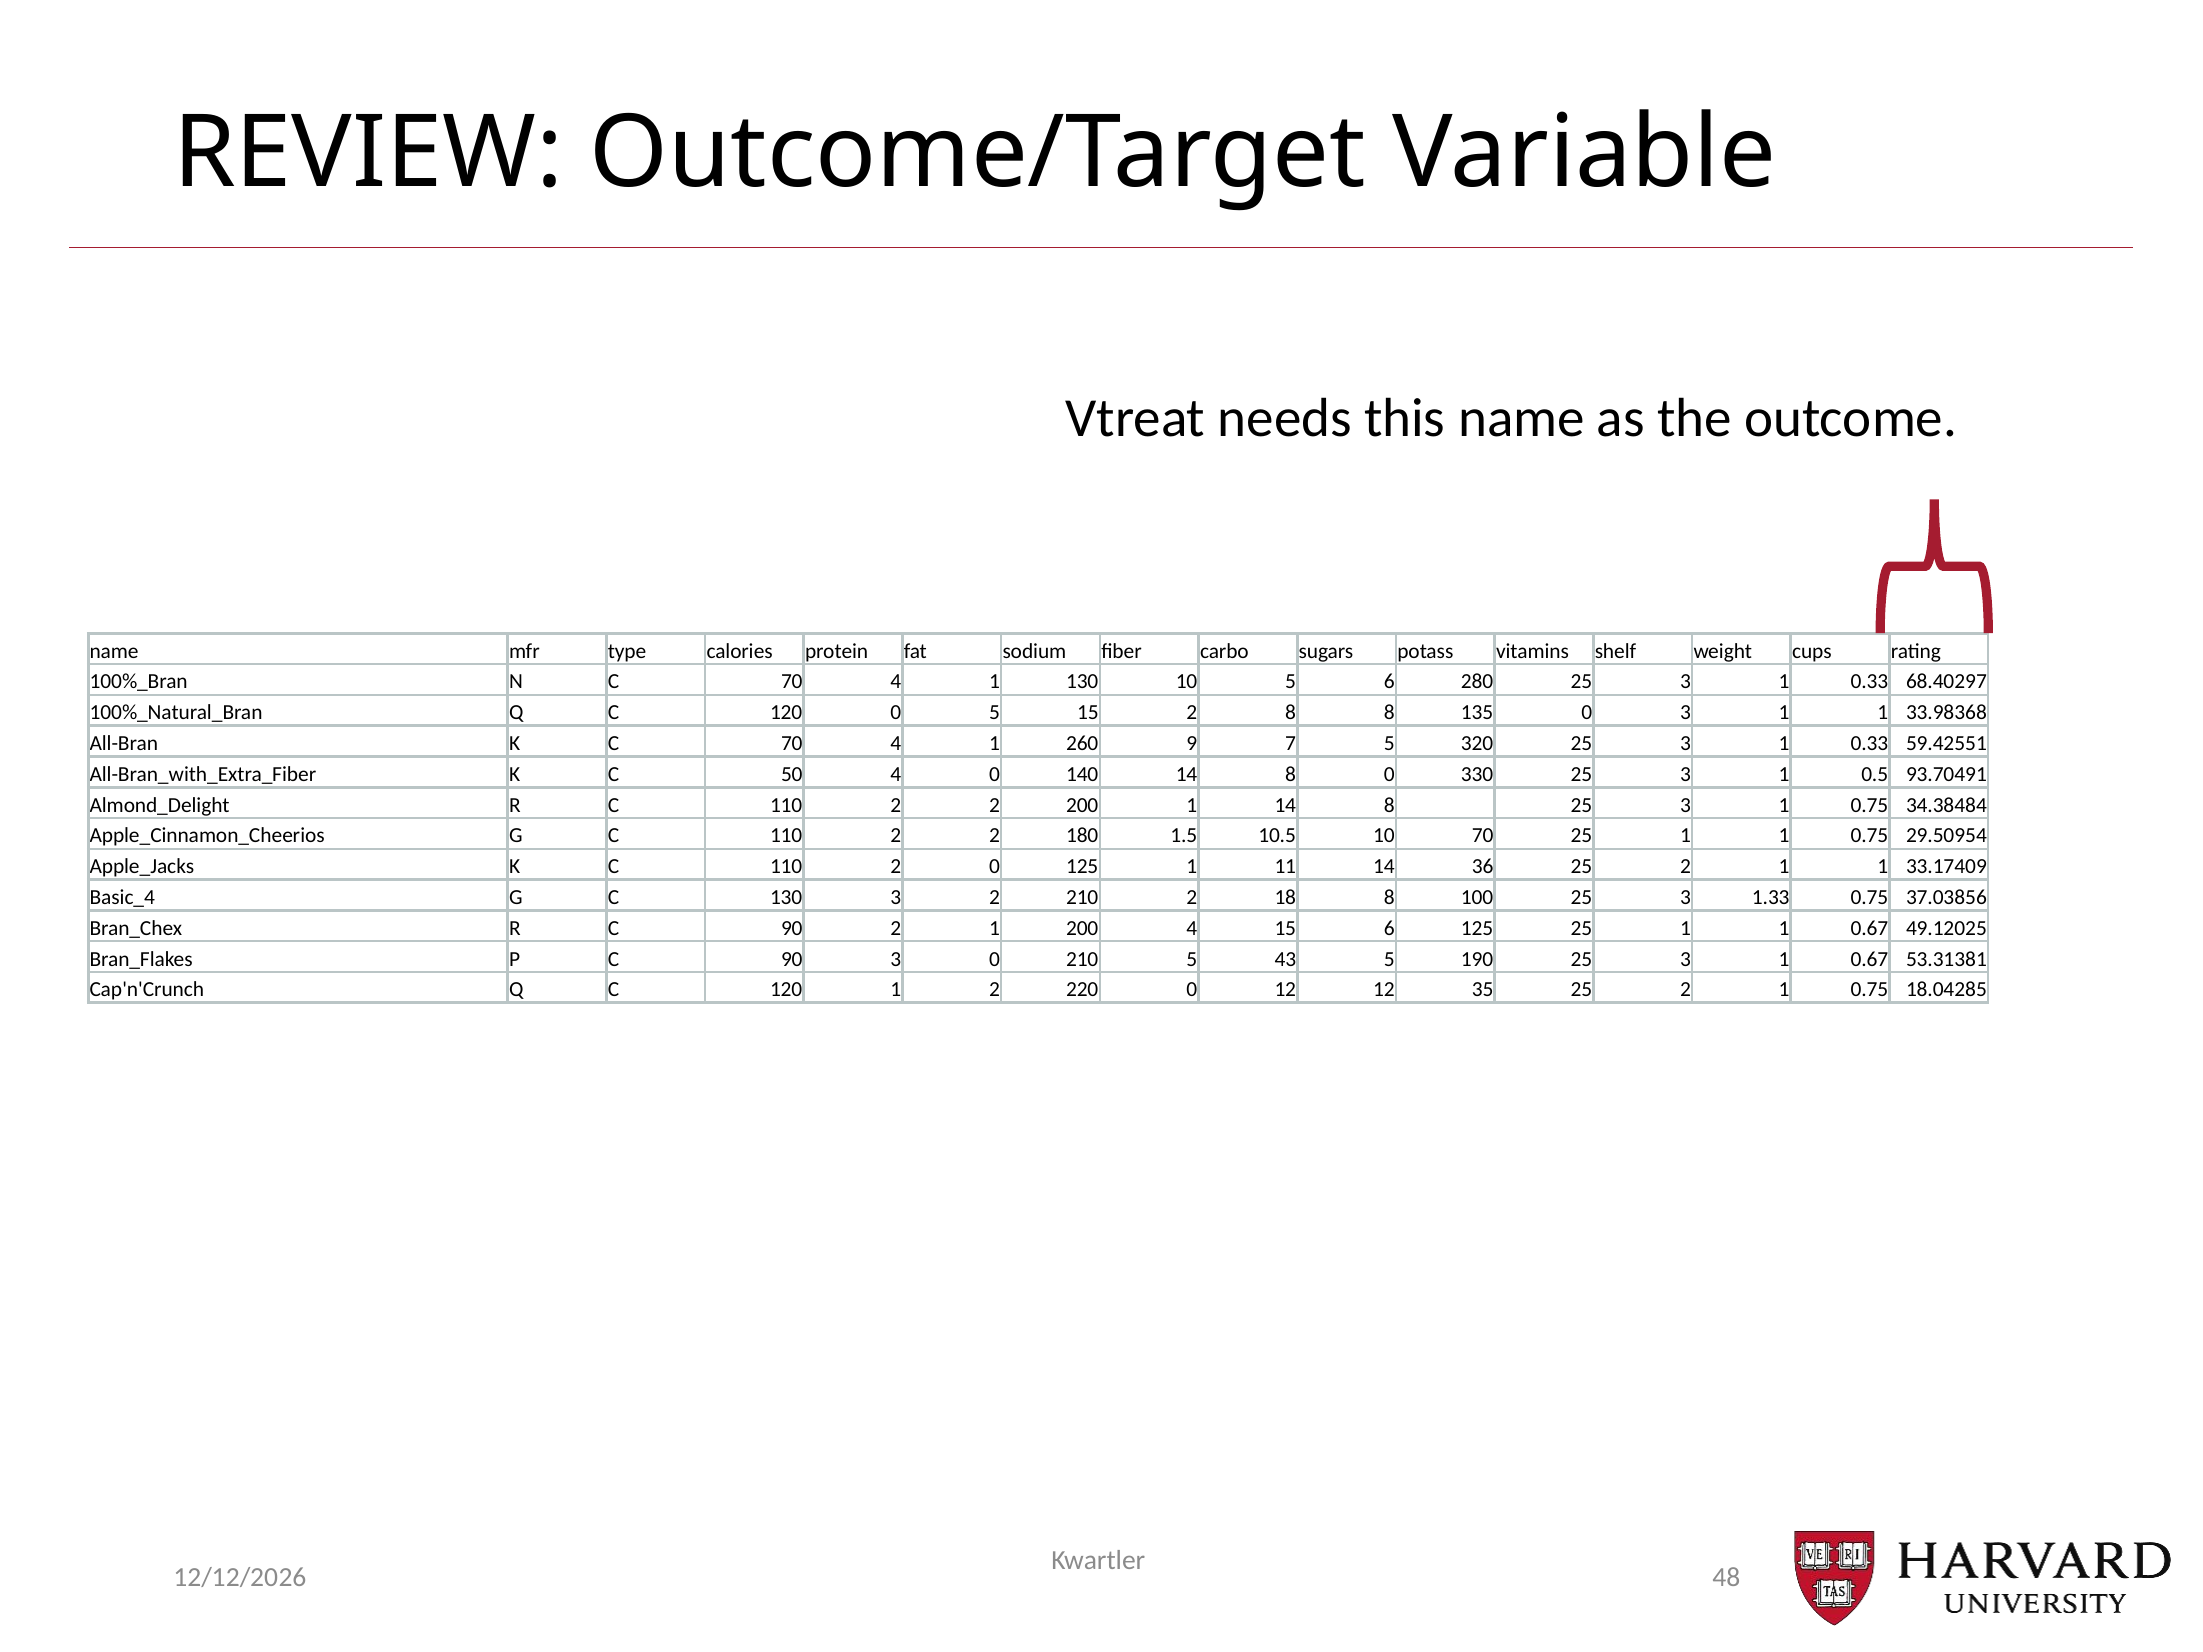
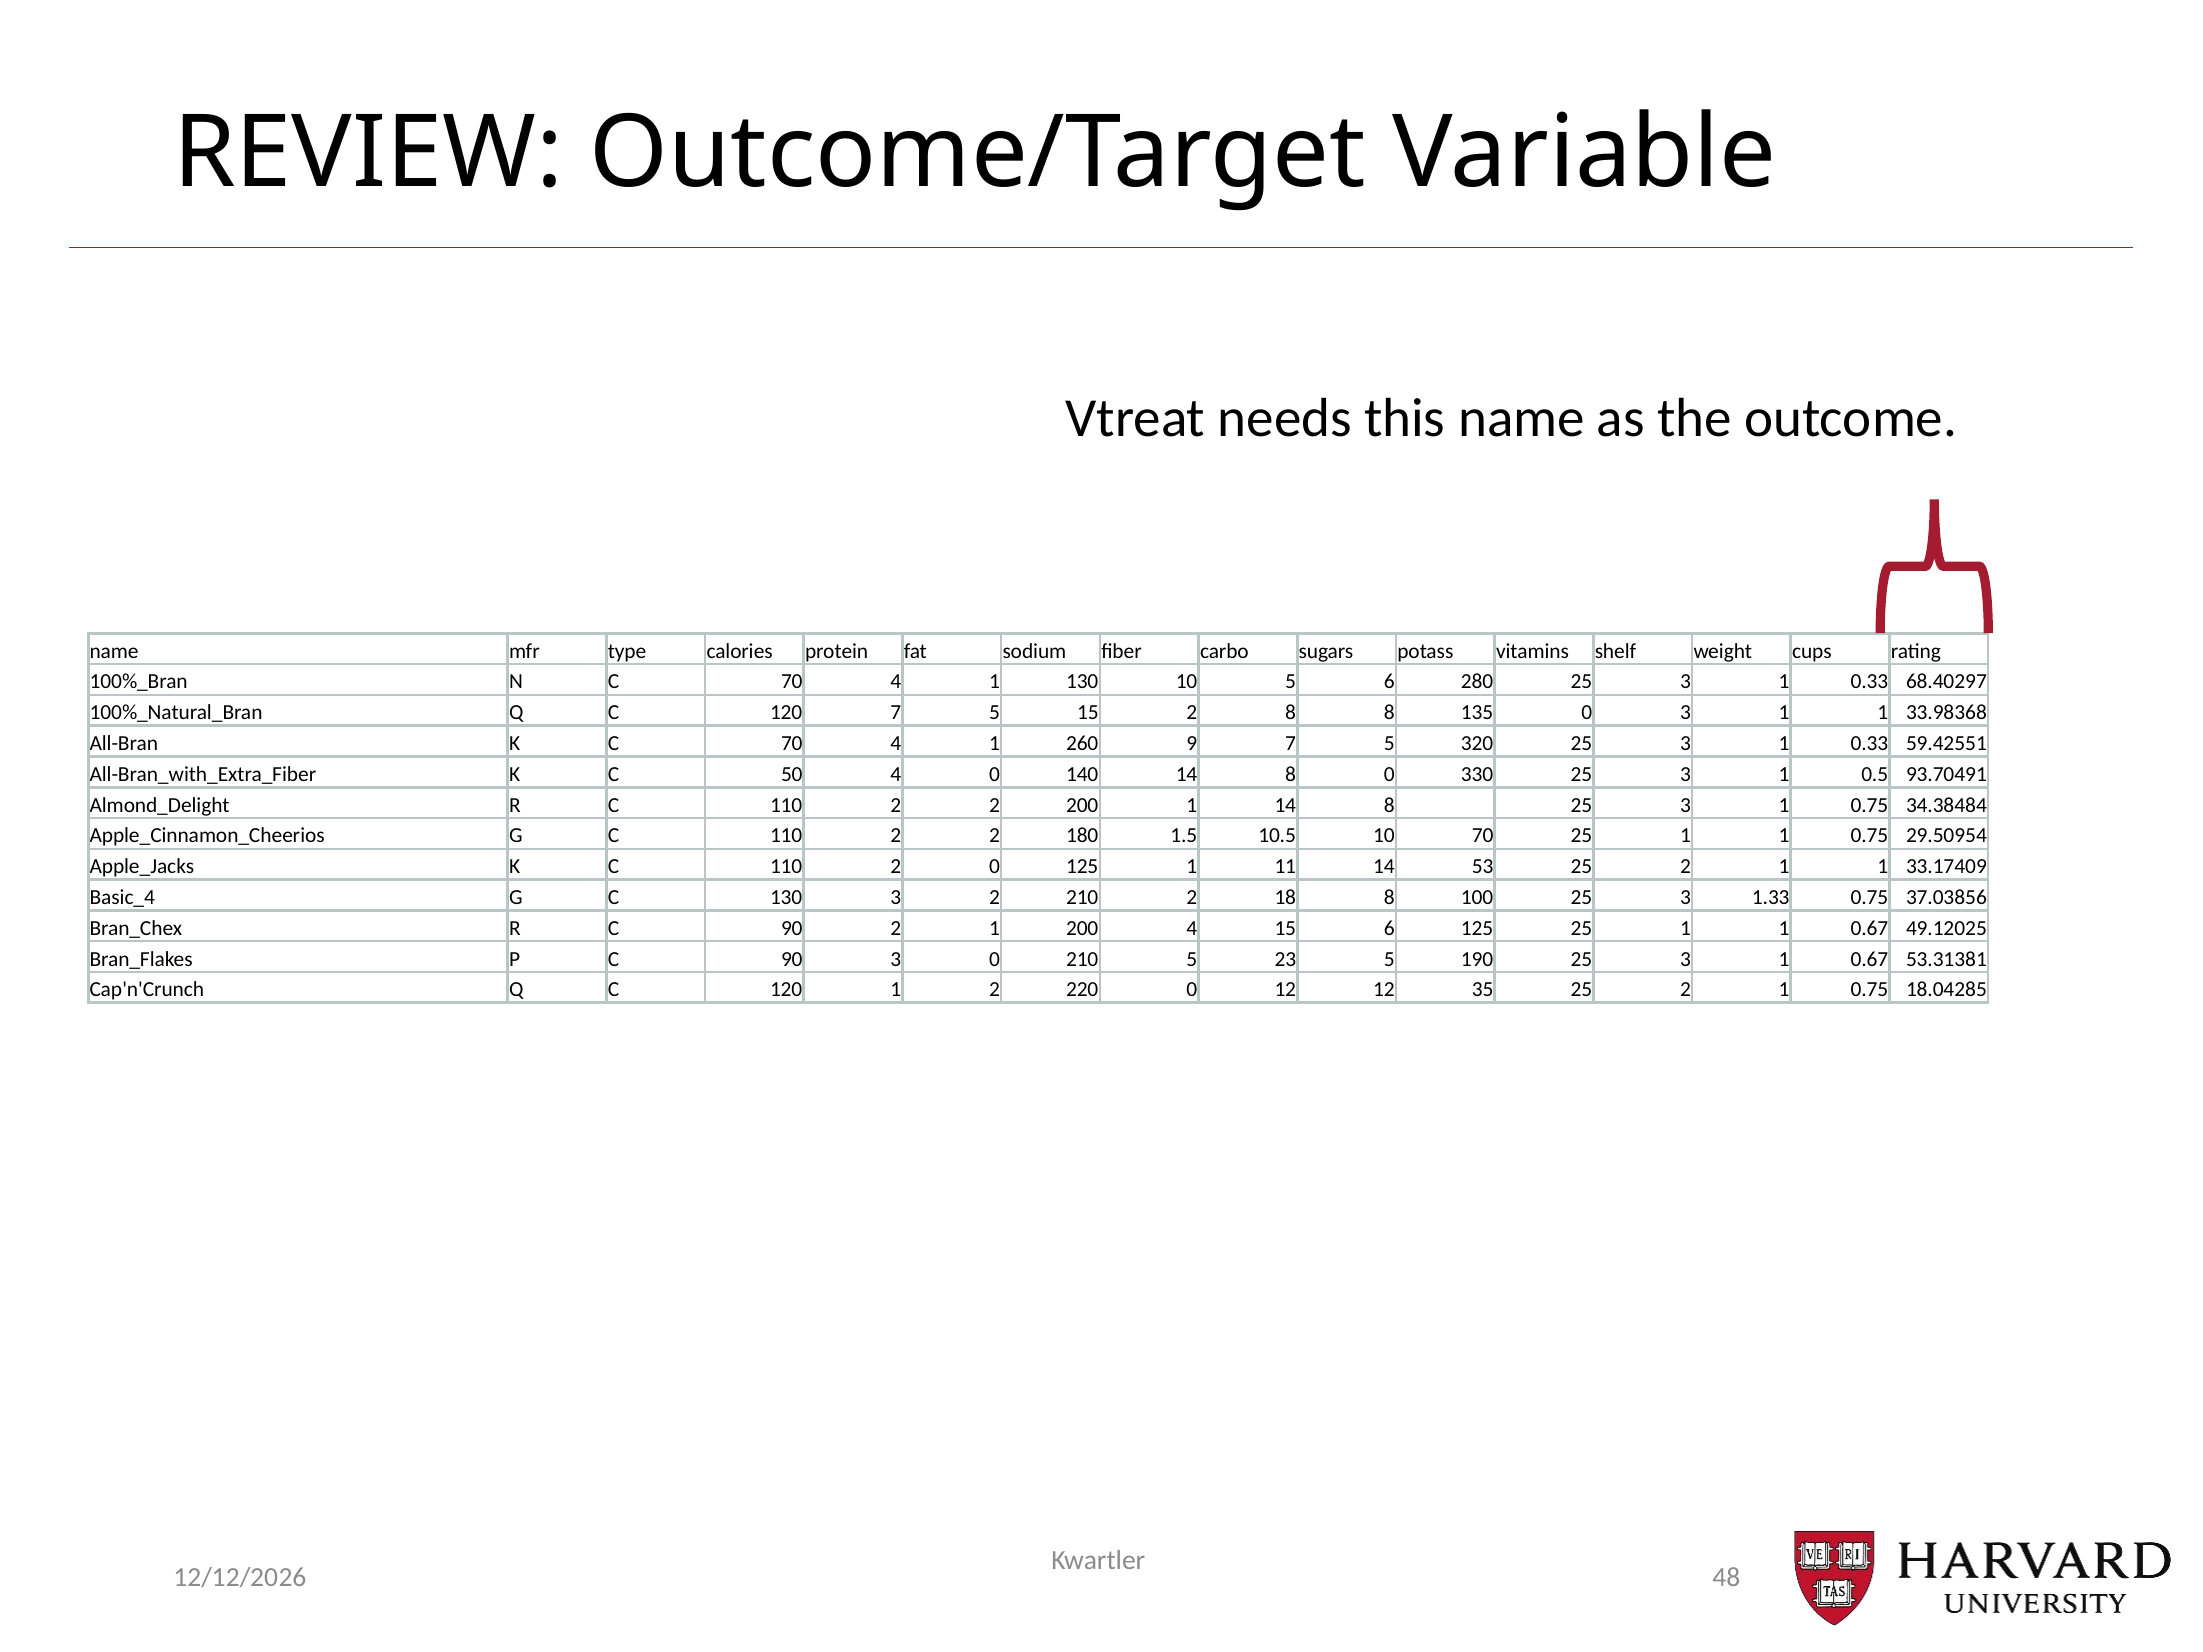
120 0: 0 -> 7
36: 36 -> 53
43: 43 -> 23
